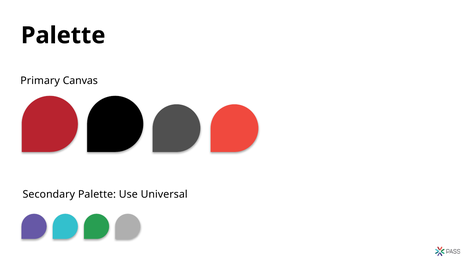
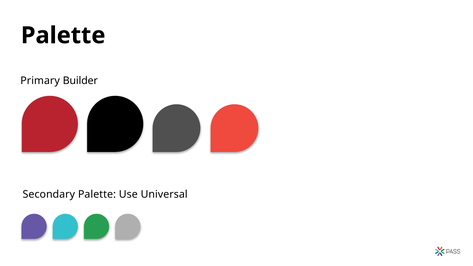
Canvas: Canvas -> Builder
